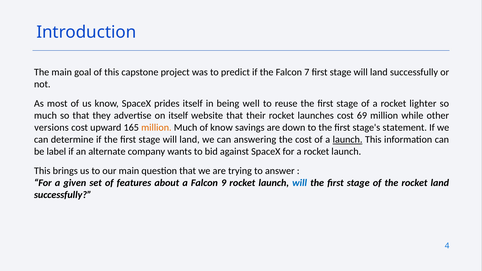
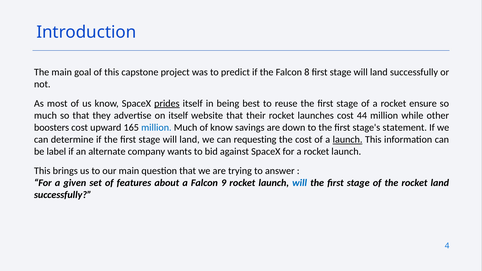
7: 7 -> 8
prides underline: none -> present
well: well -> best
lighter: lighter -> ensure
69: 69 -> 44
versions: versions -> boosters
million at (156, 128) colour: orange -> blue
answering: answering -> requesting
